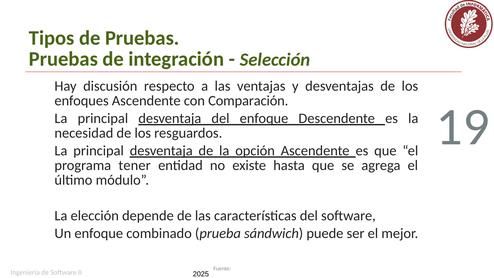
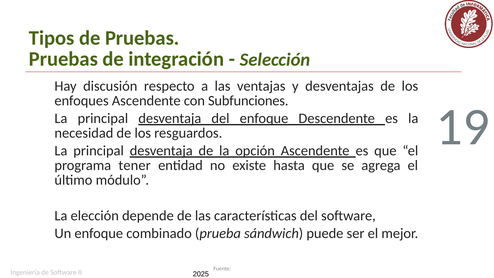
Comparación: Comparación -> Subfunciones
